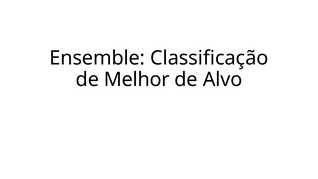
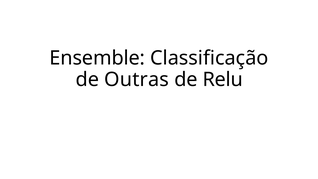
Melhor: Melhor -> Outras
Alvo: Alvo -> Relu
